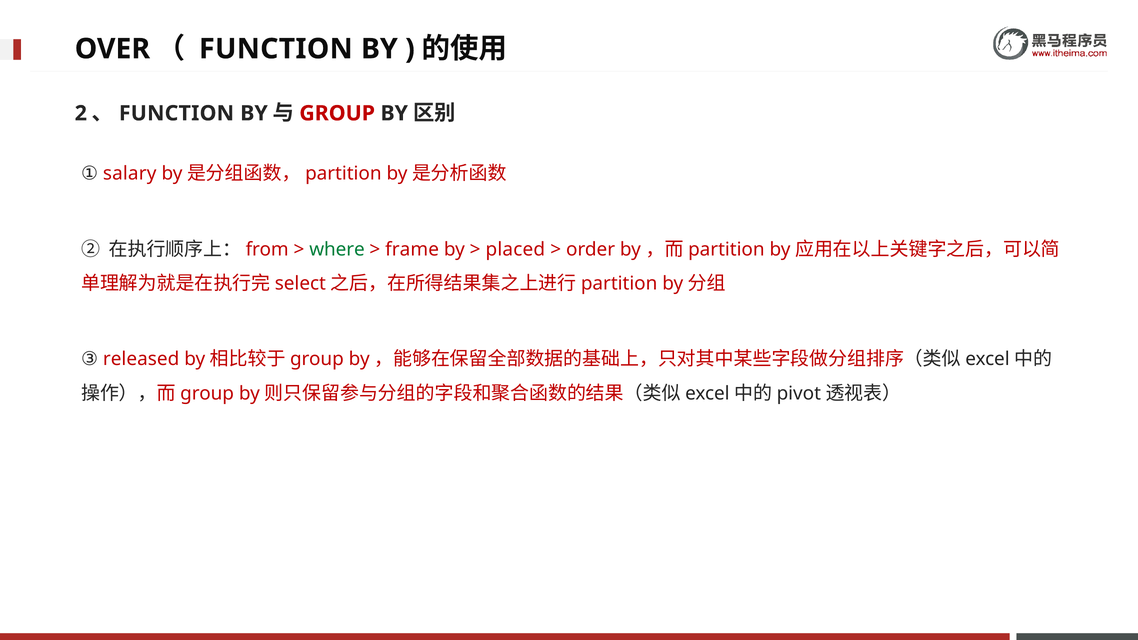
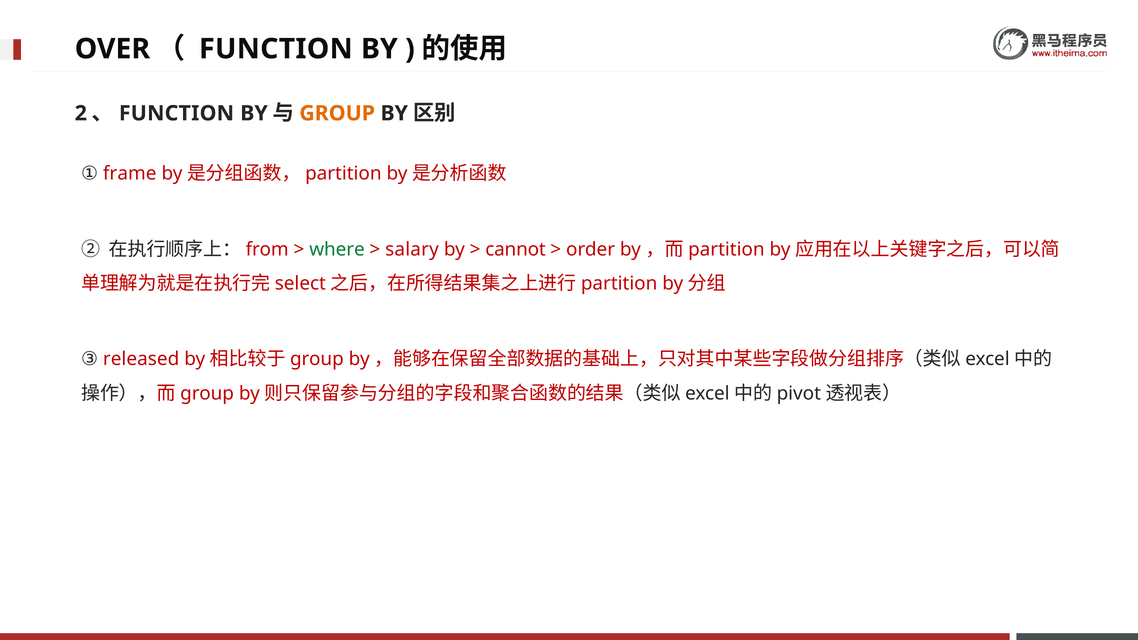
GROUP colour: red -> orange
salary: salary -> frame
frame: frame -> salary
placed: placed -> cannot
